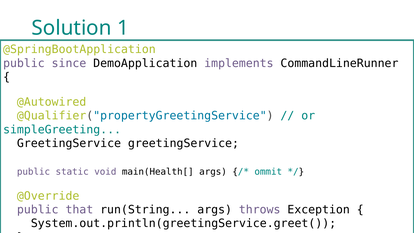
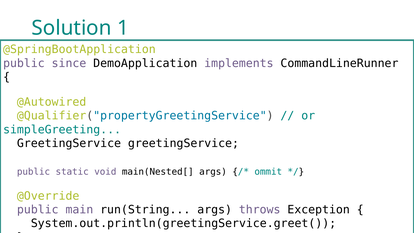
main(Health[: main(Health[ -> main(Nested[
that: that -> main
